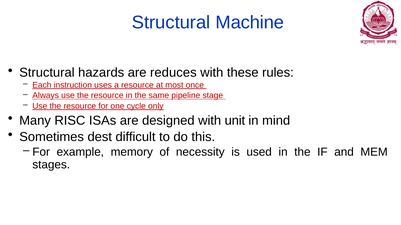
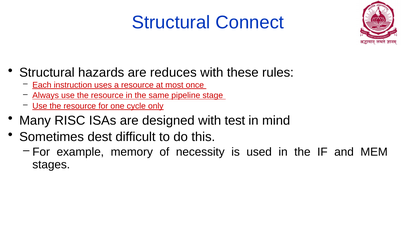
Machine: Machine -> Connect
unit: unit -> test
